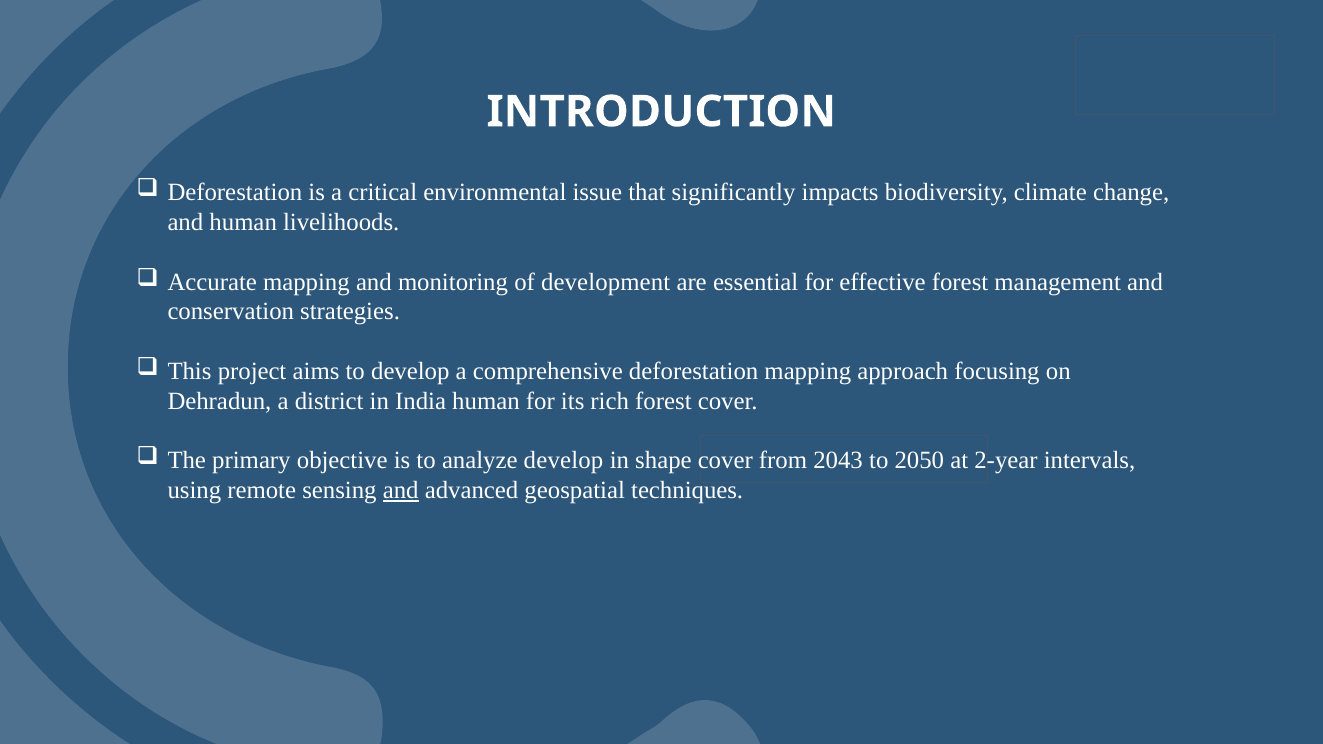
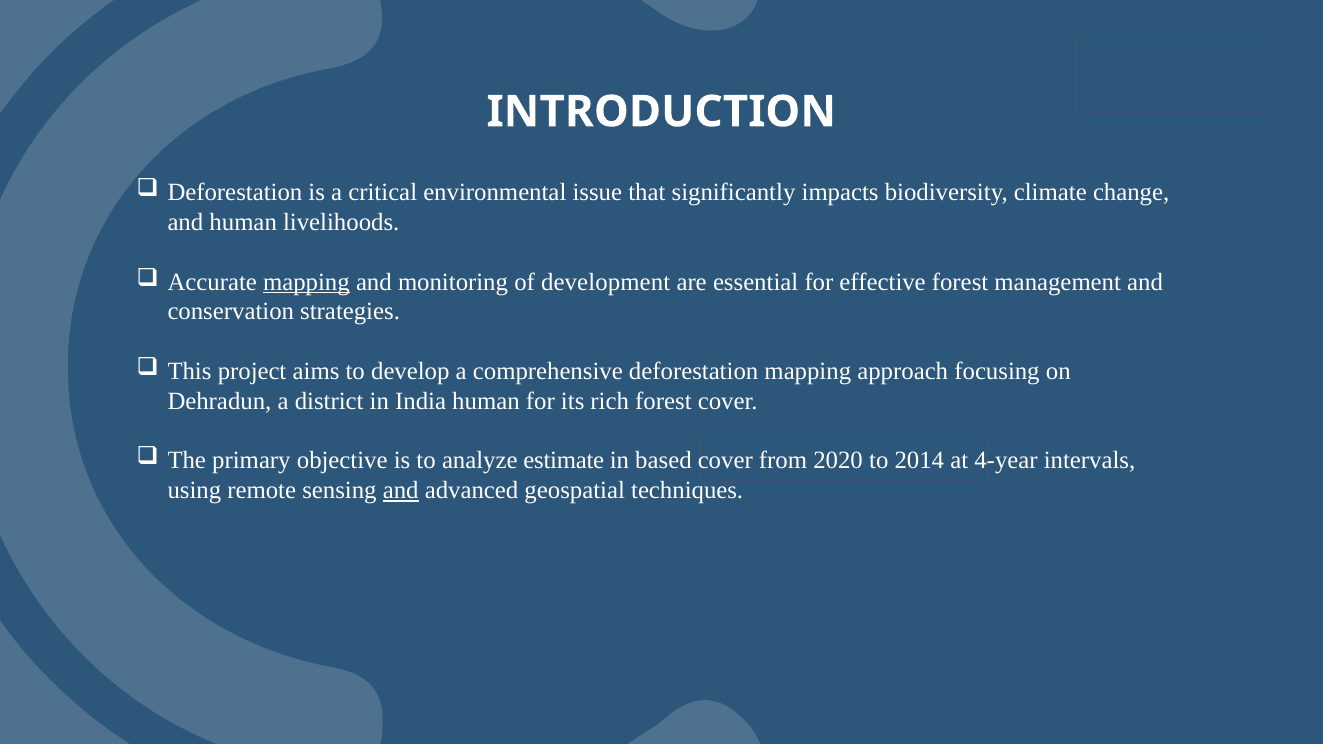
mapping at (306, 282) underline: none -> present
analyze develop: develop -> estimate
shape: shape -> based
2043: 2043 -> 2020
2050: 2050 -> 2014
2-year: 2-year -> 4-year
